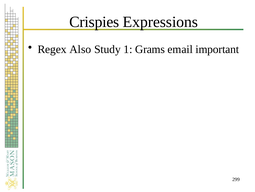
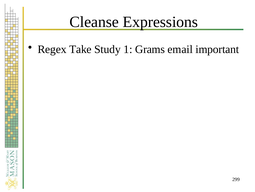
Crispies: Crispies -> Cleanse
Also: Also -> Take
